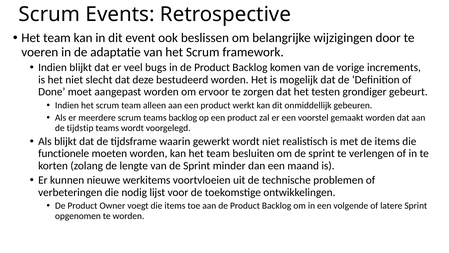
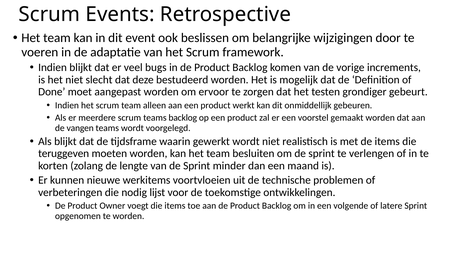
tijdstip: tijdstip -> vangen
functionele: functionele -> teruggeven
